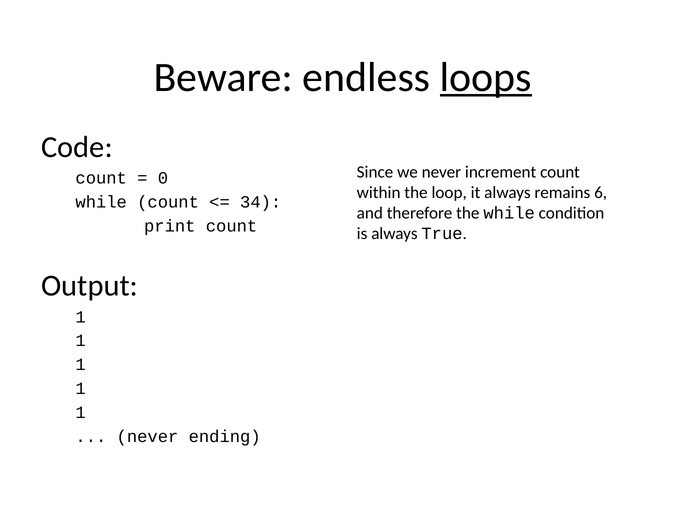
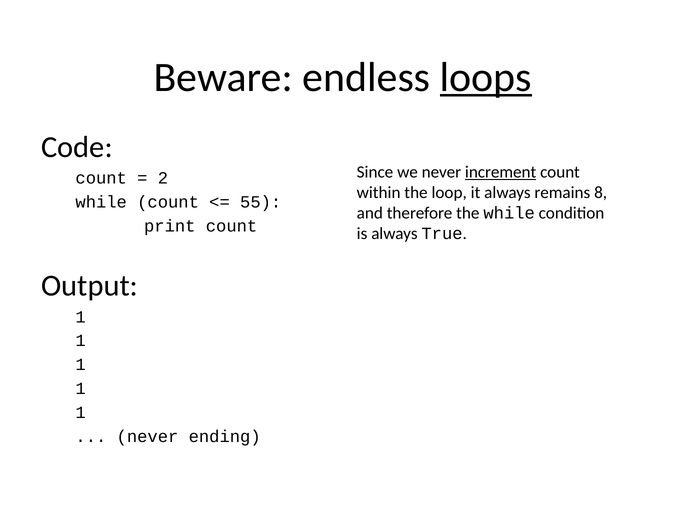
increment underline: none -> present
0: 0 -> 2
6: 6 -> 8
34: 34 -> 55
